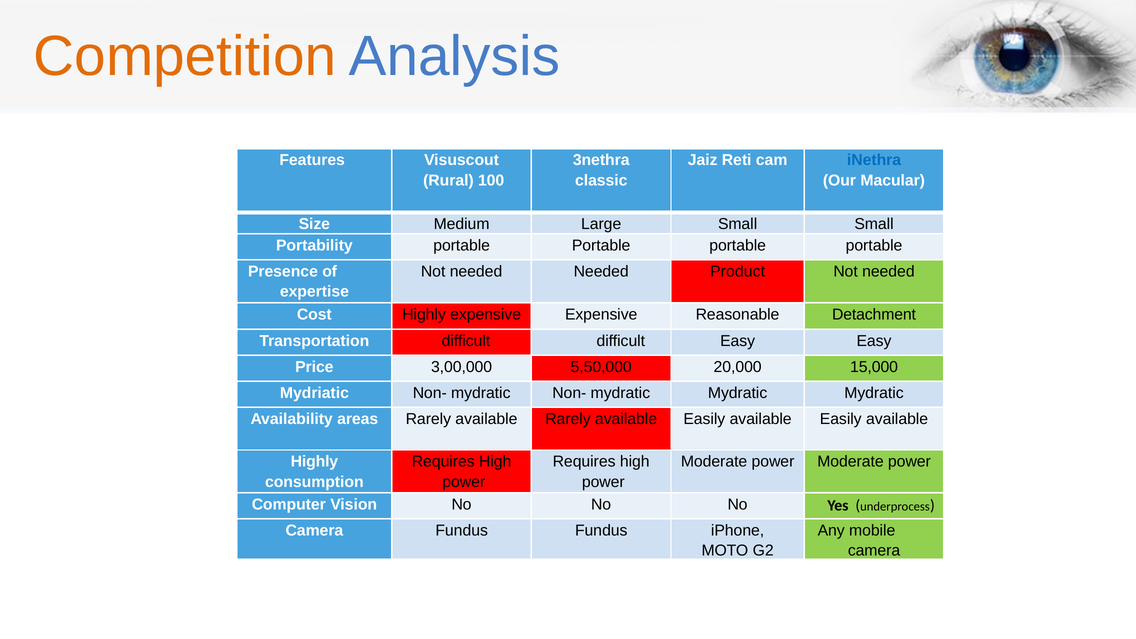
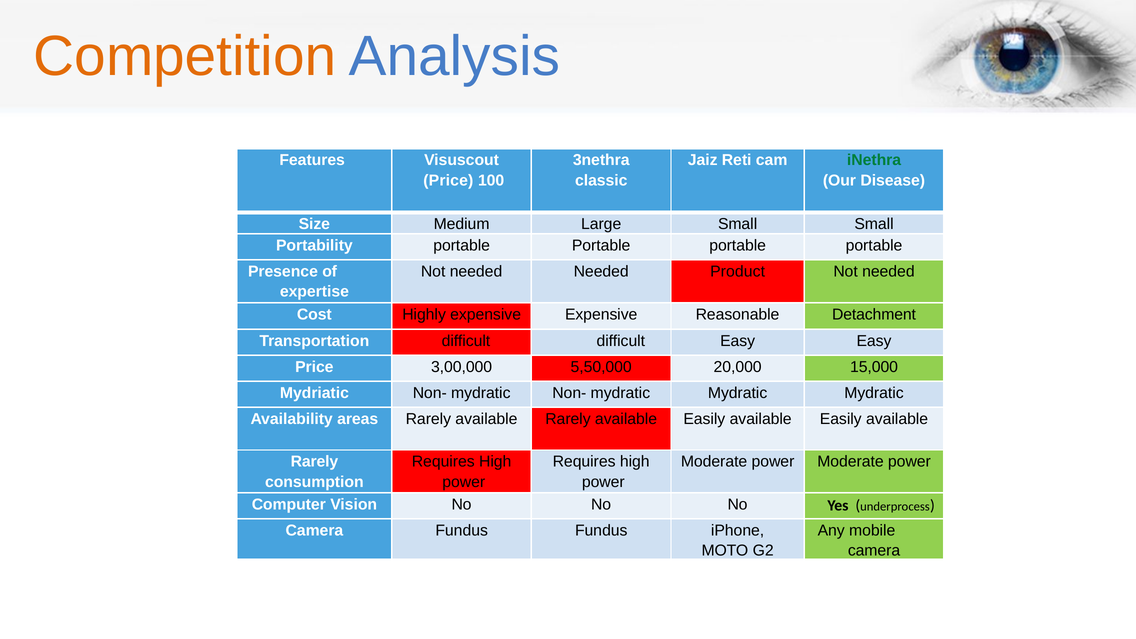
iNethra colour: blue -> green
Rural at (448, 181): Rural -> Price
Macular: Macular -> Disease
Highly at (314, 462): Highly -> Rarely
